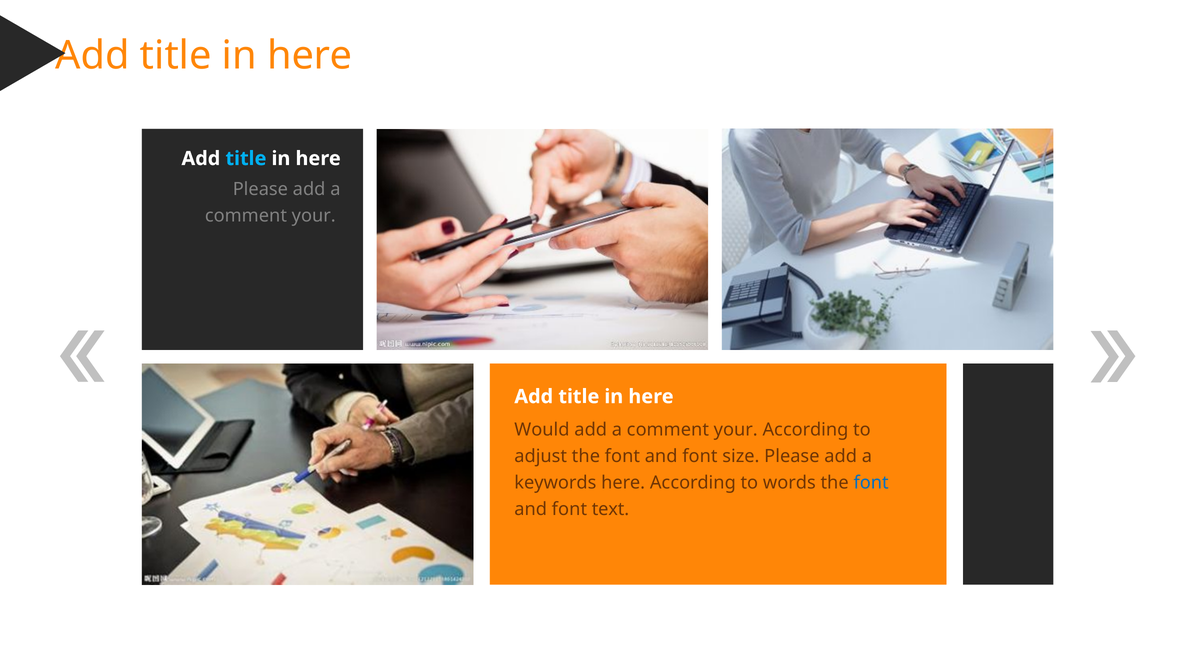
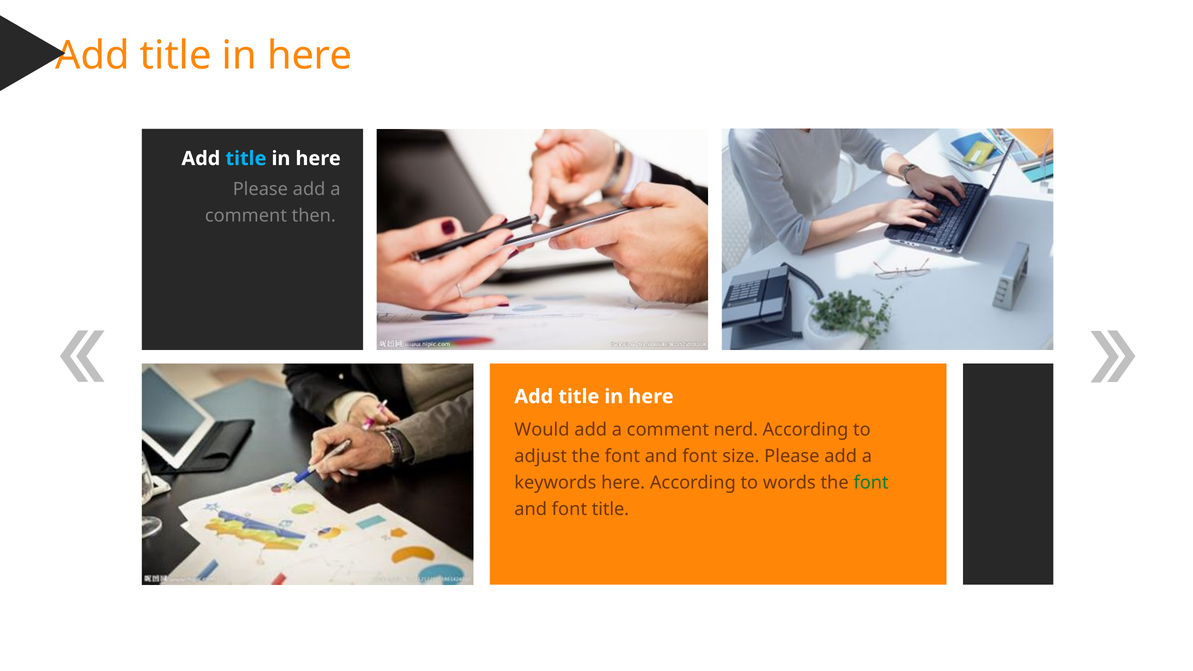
your at (314, 216): your -> then
your at (736, 430): your -> nerd
font at (871, 483) colour: blue -> green
font text: text -> title
